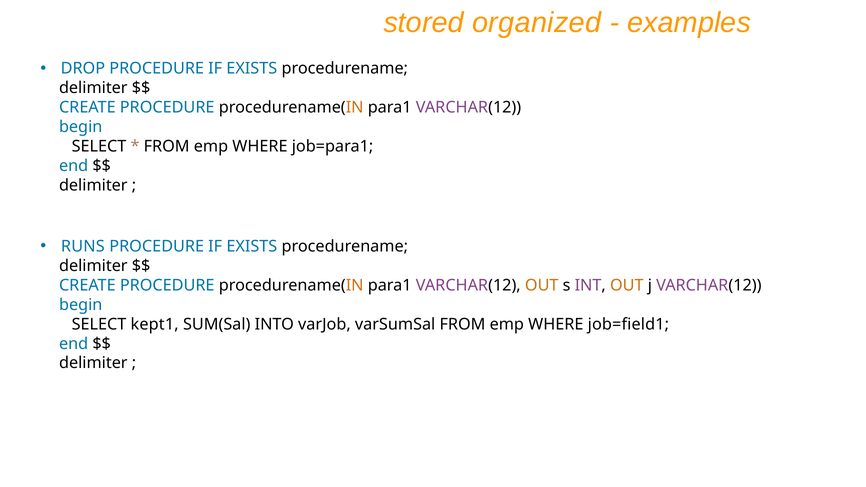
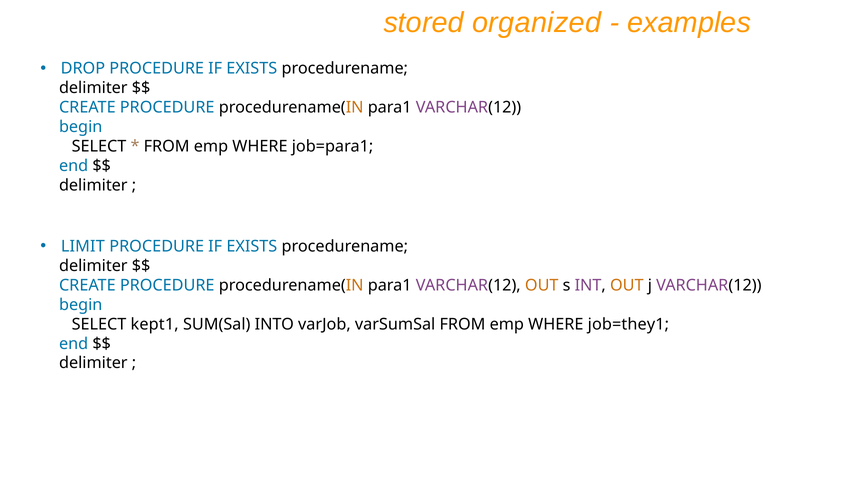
RUNS: RUNS -> LIMIT
job=field1: job=field1 -> job=they1
